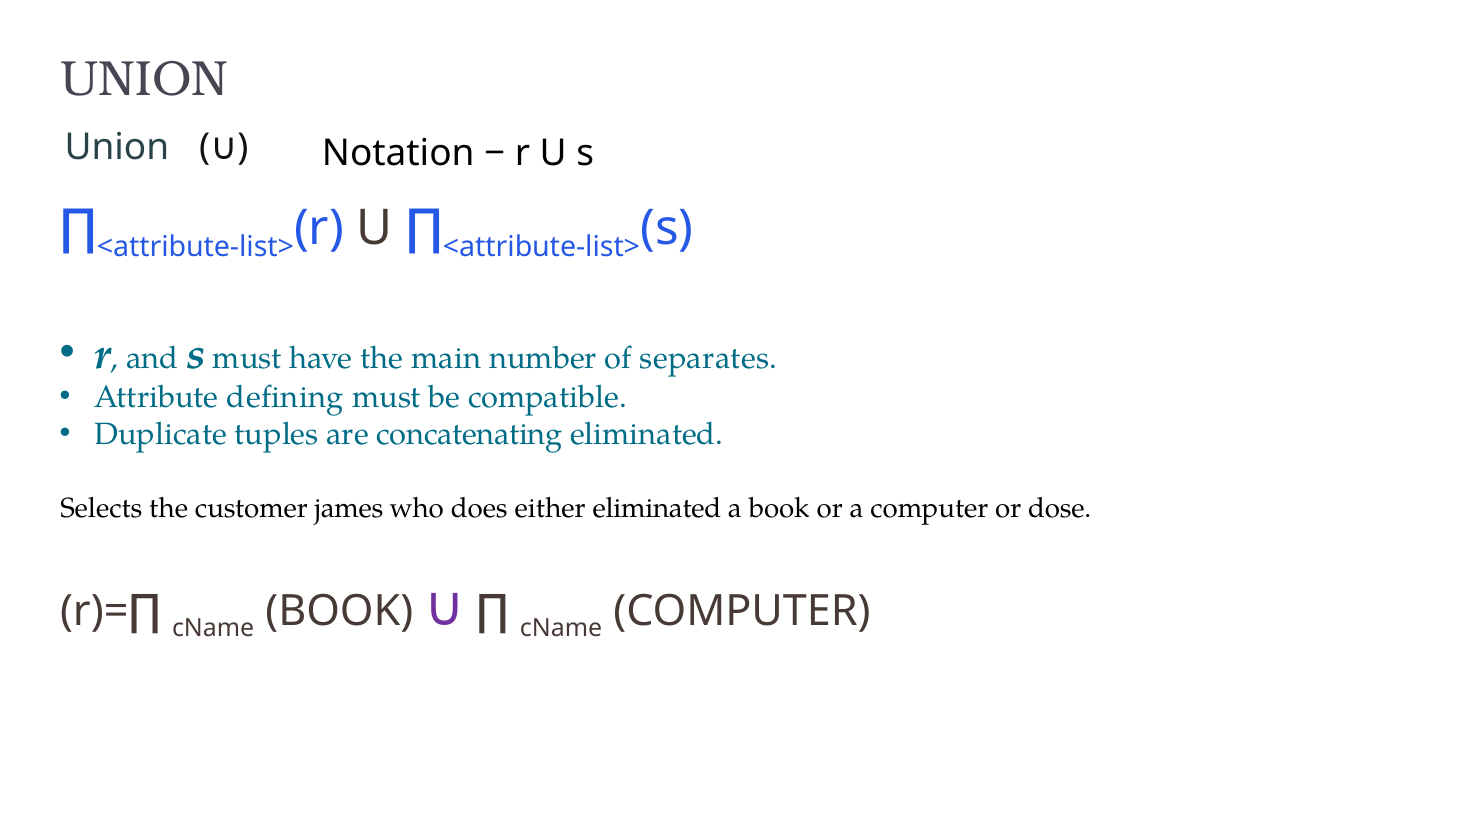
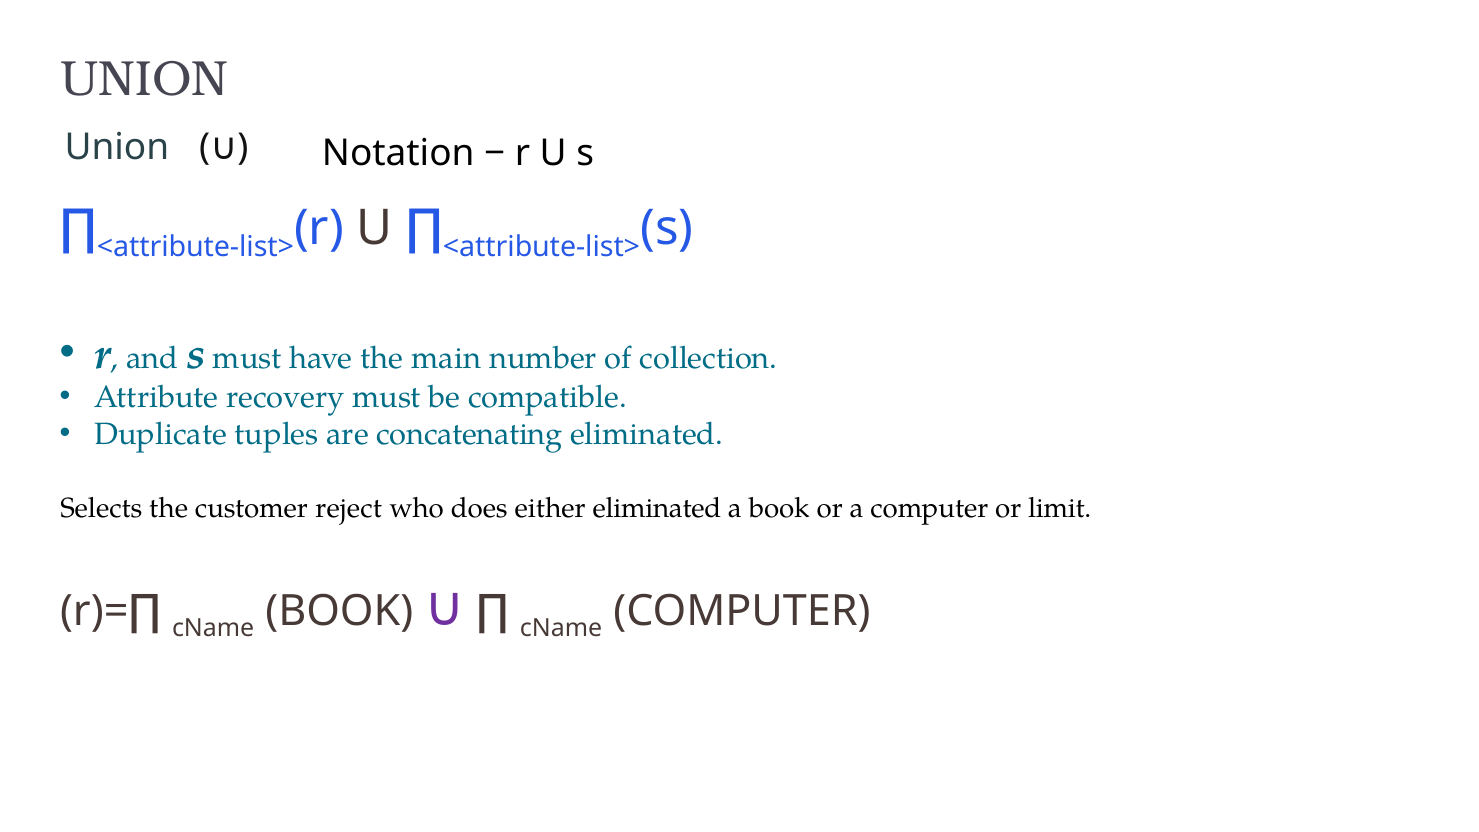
separates: separates -> collection
defining: defining -> recovery
james: james -> reject
dose: dose -> limit
